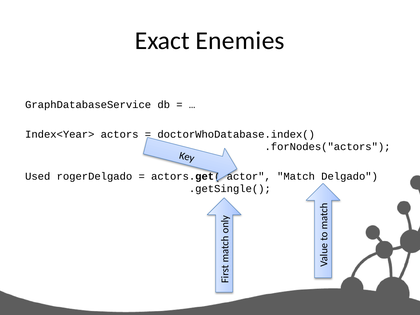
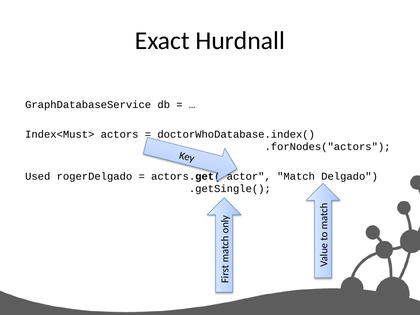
Enemies: Enemies -> Hurdnall
Index<Year>: Index<Year> -> Index<Must>
